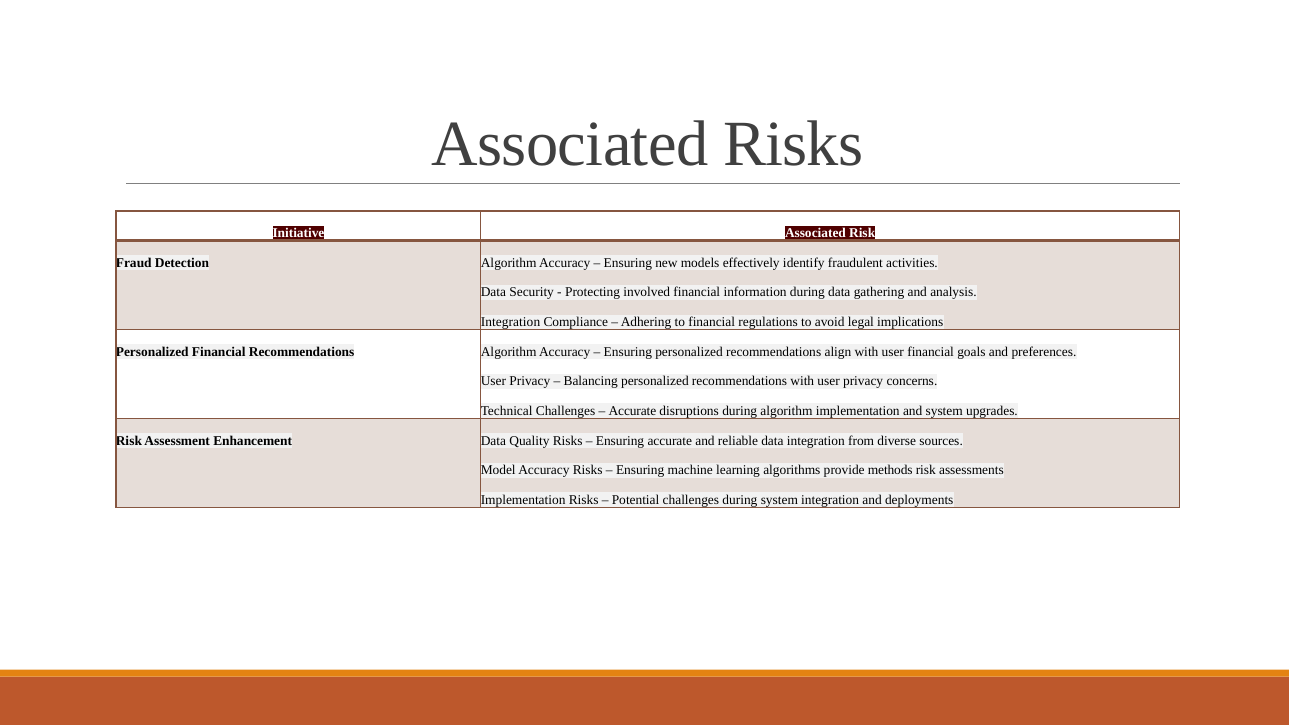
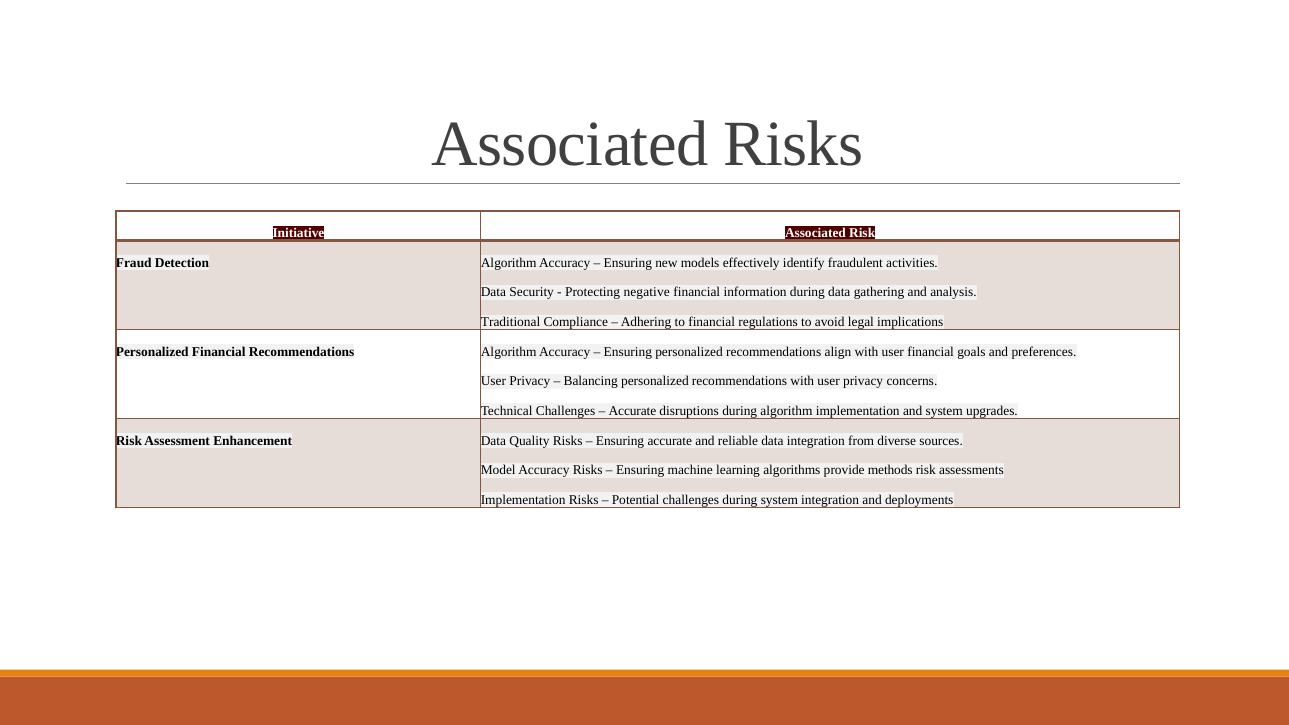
involved: involved -> negative
Integration at (511, 322): Integration -> Traditional
